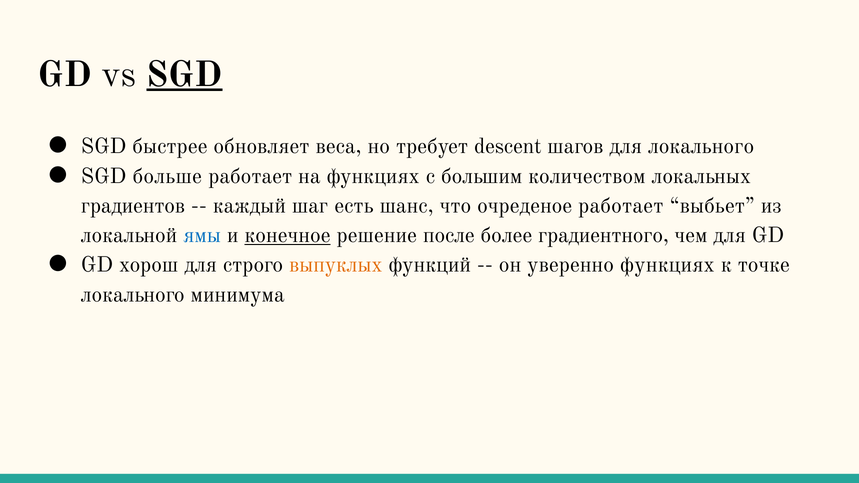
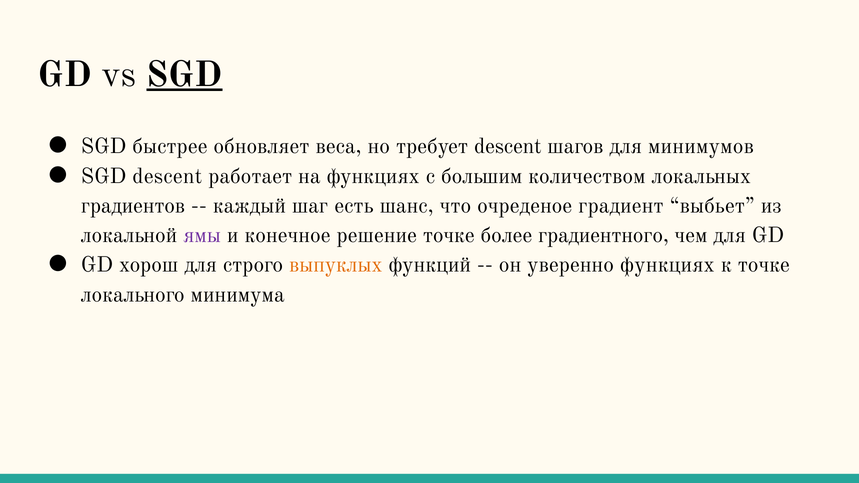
для локального: локального -> минимумов
SGD больше: больше -> descent
очреденое работает: работает -> градиент
ямы colour: blue -> purple
конечное underline: present -> none
решение после: после -> точке
